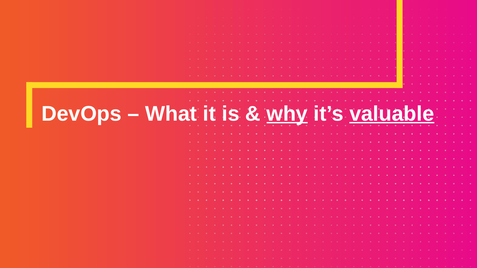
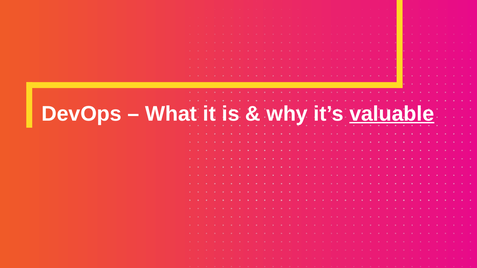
why underline: present -> none
